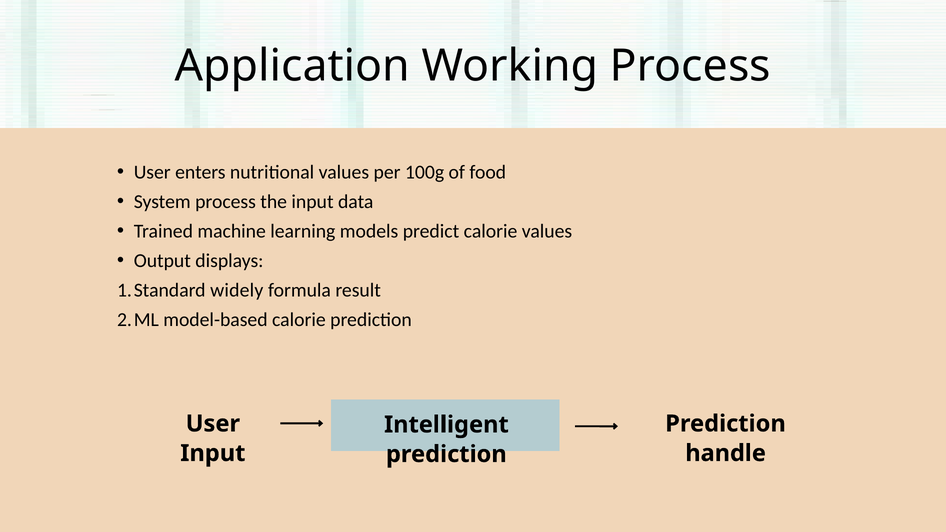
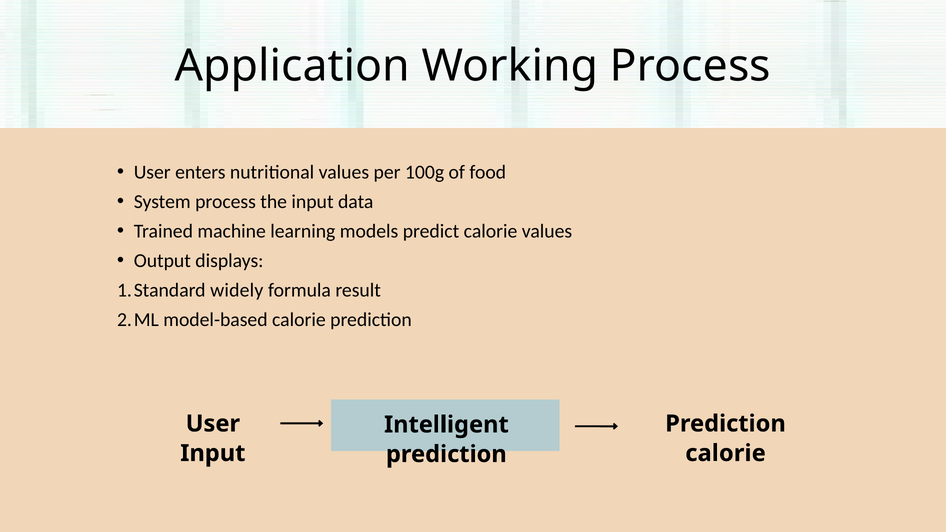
handle at (726, 453): handle -> calorie
